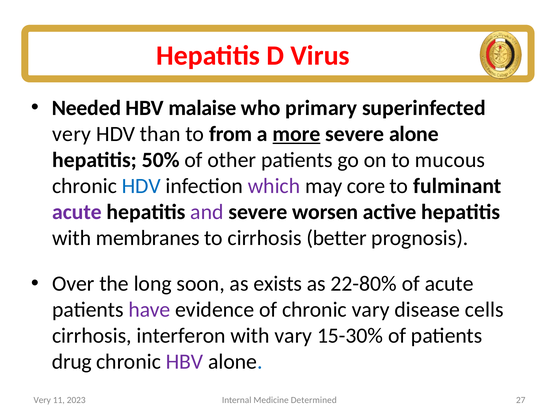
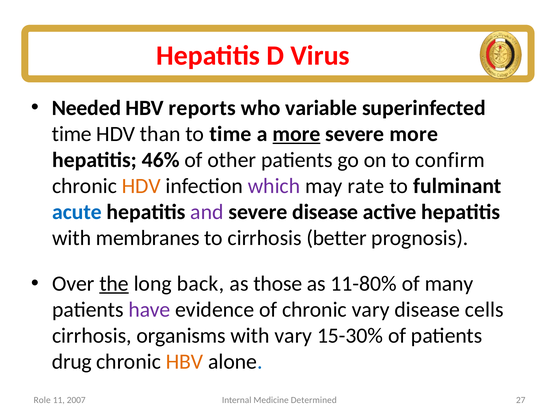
malaise: malaise -> reports
primary: primary -> variable
very at (72, 134): very -> time
to from: from -> time
severe alone: alone -> more
50%: 50% -> 46%
mucous: mucous -> confirm
HDV at (141, 186) colour: blue -> orange
core: core -> rate
acute at (77, 212) colour: purple -> blue
severe worsen: worsen -> disease
the underline: none -> present
soon: soon -> back
exists: exists -> those
22-80%: 22-80% -> 11-80%
of acute: acute -> many
interferon: interferon -> organisms
HBV at (185, 362) colour: purple -> orange
Very at (42, 400): Very -> Role
2023: 2023 -> 2007
